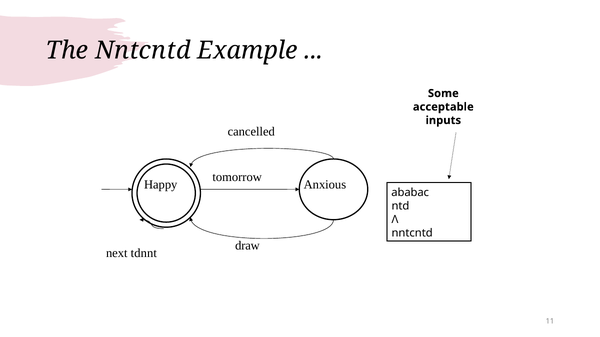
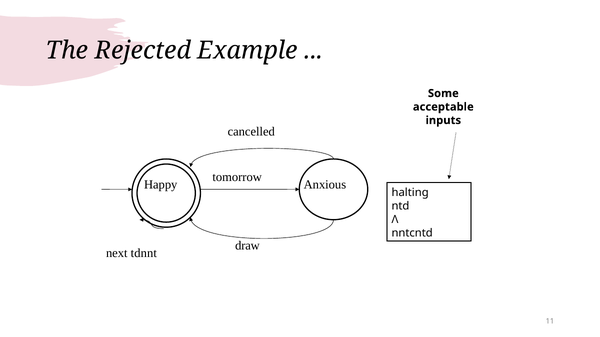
The Nntcntd: Nntcntd -> Rejected
ababac: ababac -> halting
